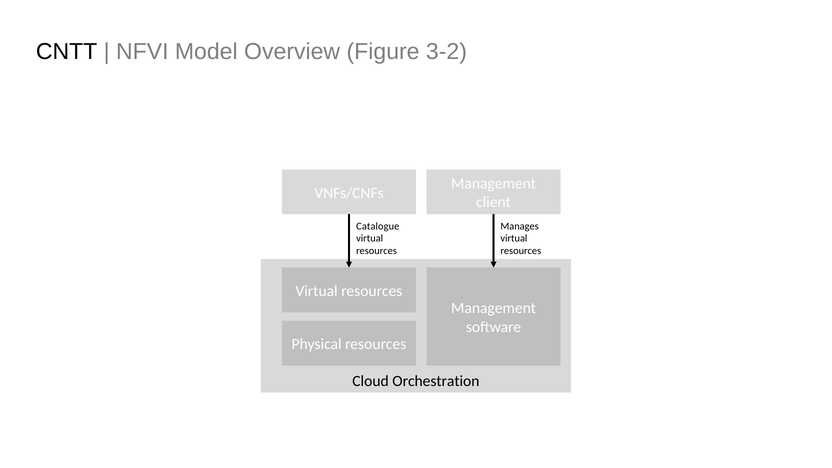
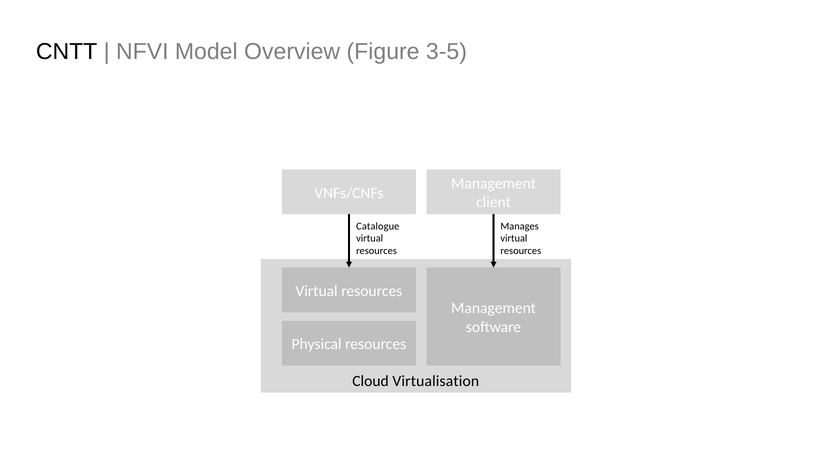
3-2: 3-2 -> 3-5
Orchestration: Orchestration -> Virtualisation
